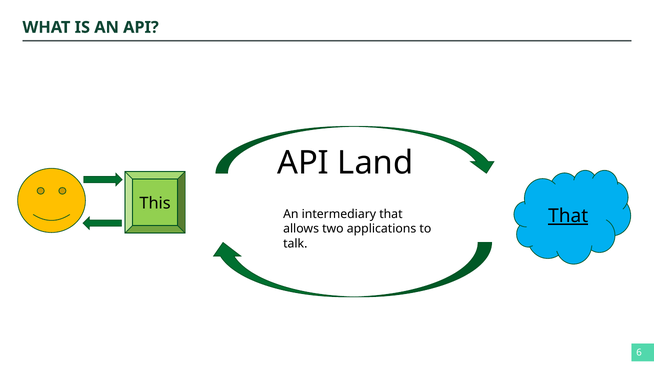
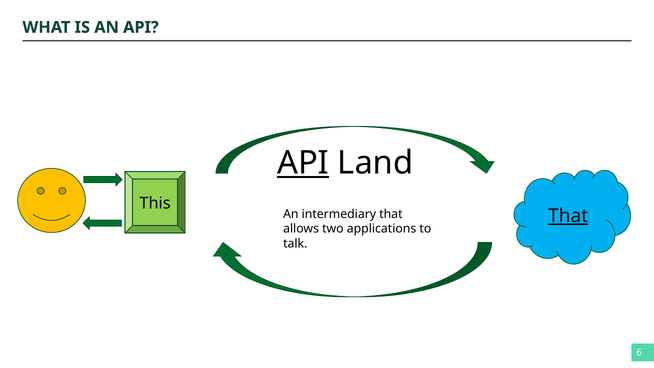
API at (303, 163) underline: none -> present
